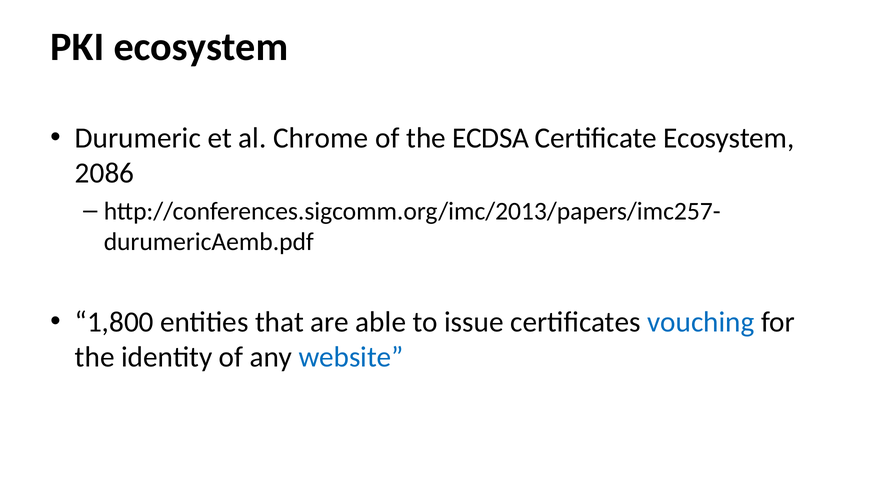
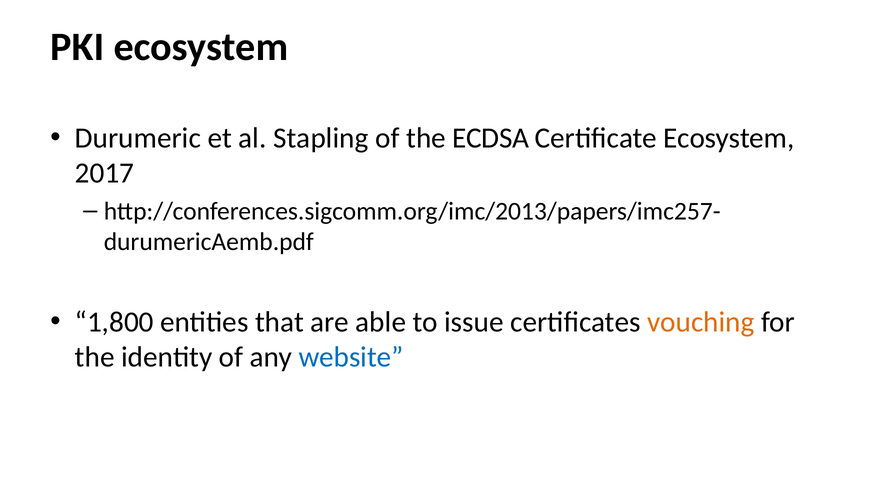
Chrome: Chrome -> Stapling
2086: 2086 -> 2017
vouching colour: blue -> orange
